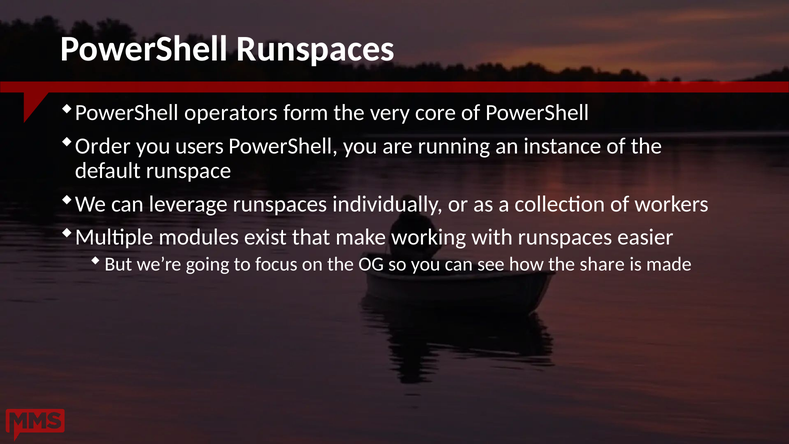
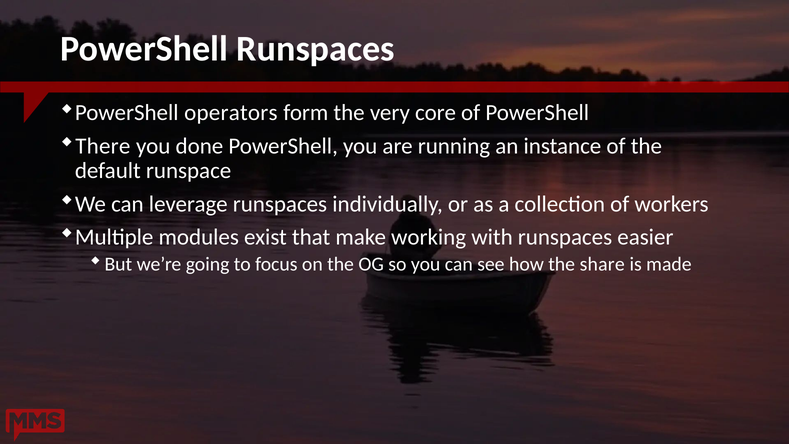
Order: Order -> There
users: users -> done
